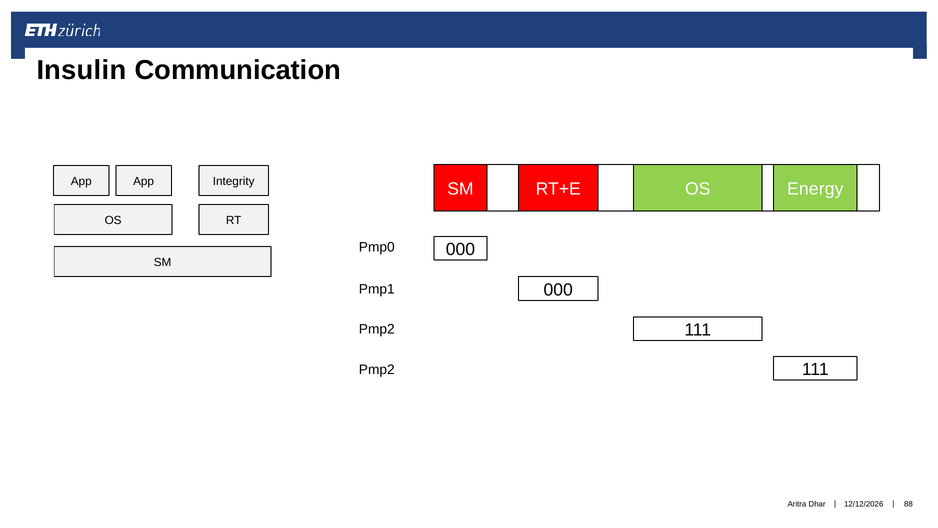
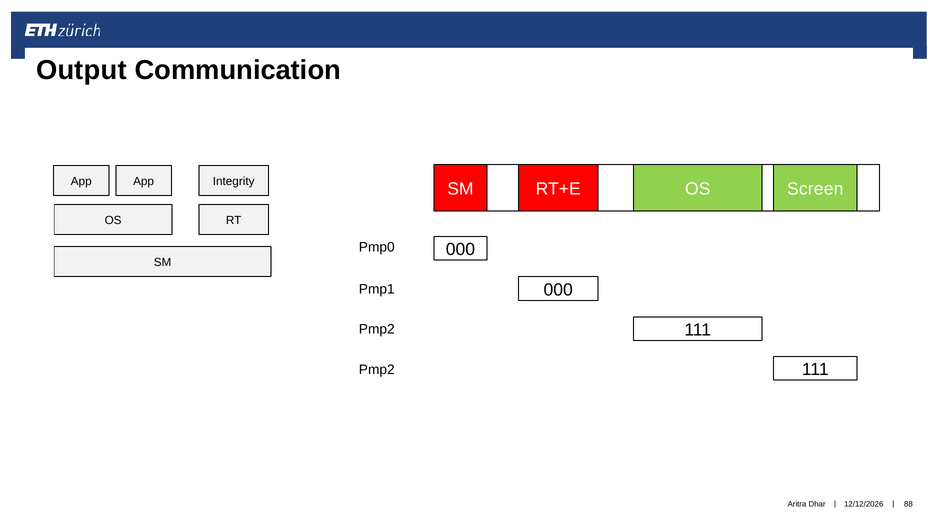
Insulin: Insulin -> Output
Energy: Energy -> Screen
